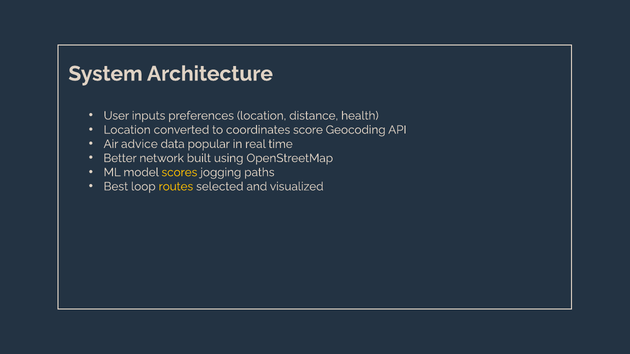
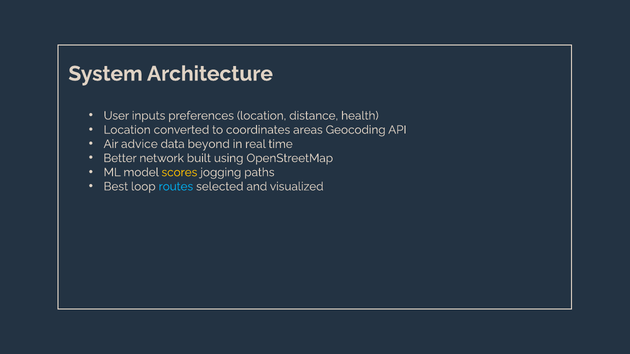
score: score -> areas
popular: popular -> beyond
routes colour: yellow -> light blue
